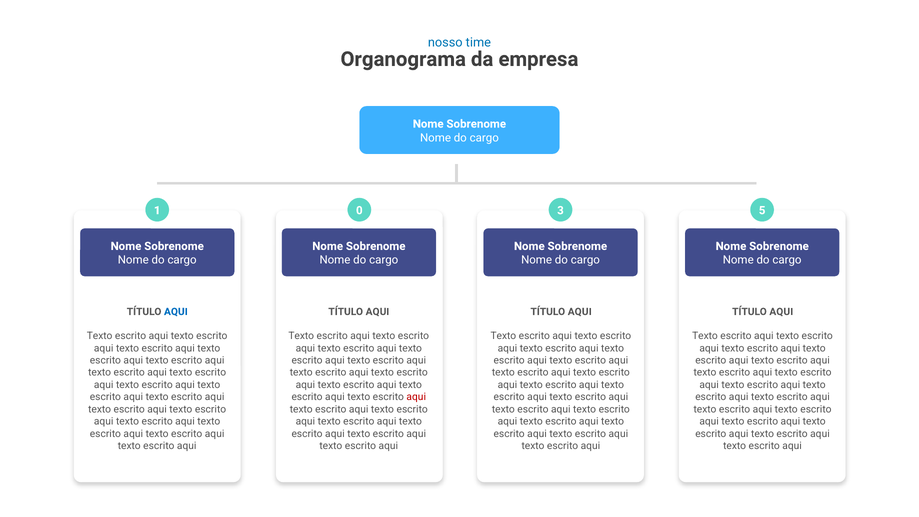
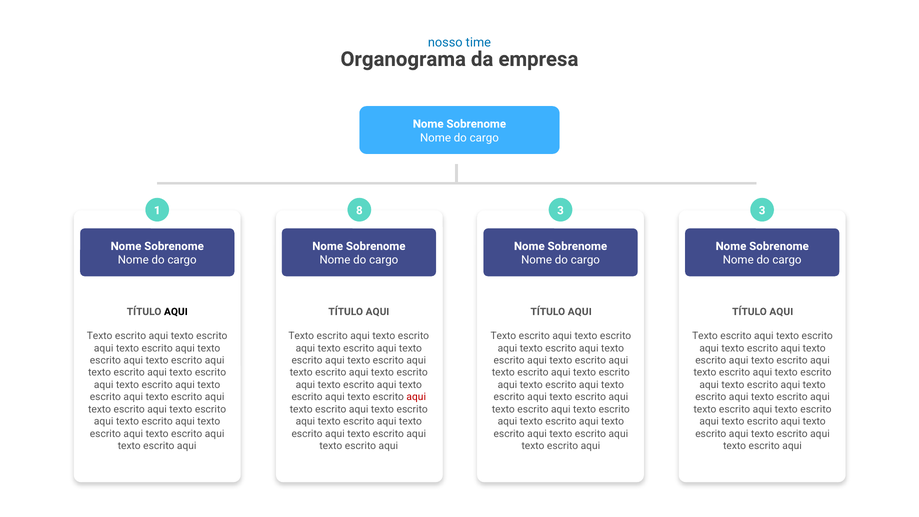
0: 0 -> 8
3 5: 5 -> 3
AQUI at (176, 312) colour: blue -> black
